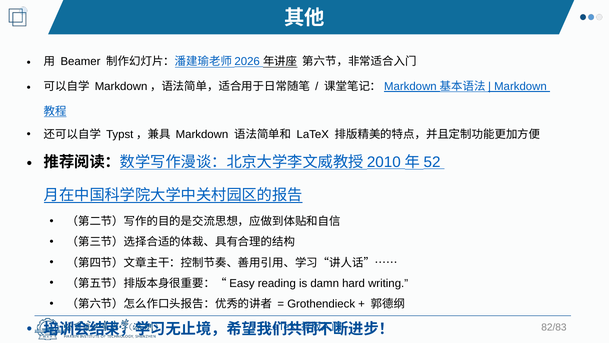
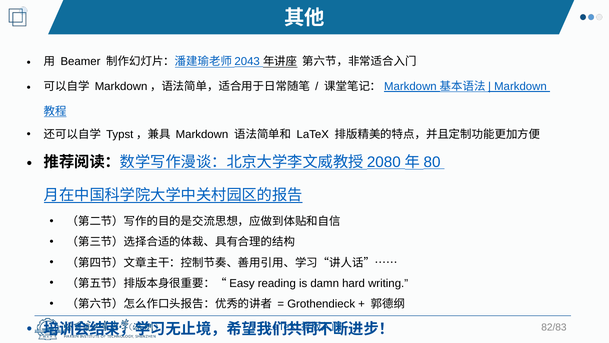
2026: 2026 -> 2043
2010: 2010 -> 2080
52: 52 -> 80
